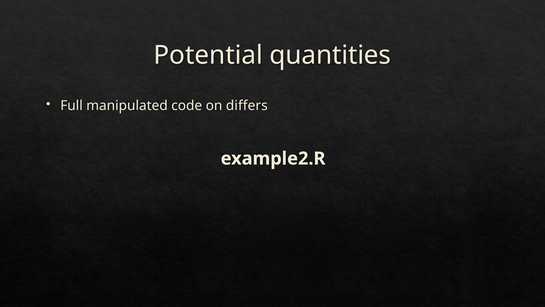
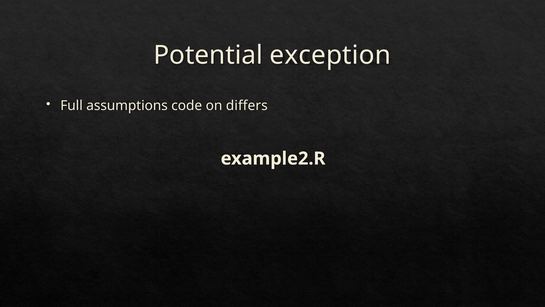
quantities: quantities -> exception
manipulated: manipulated -> assumptions
